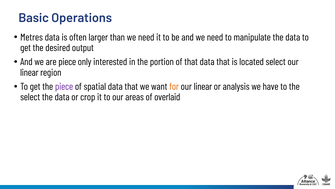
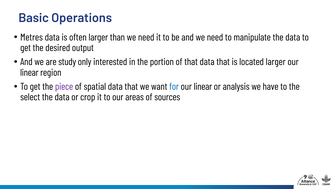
are piece: piece -> study
located select: select -> larger
for colour: orange -> blue
overlaid: overlaid -> sources
